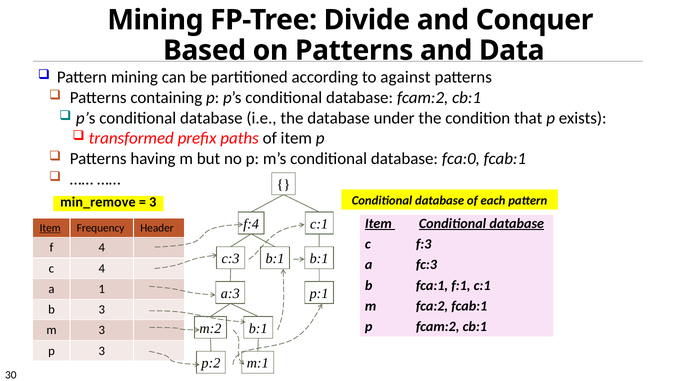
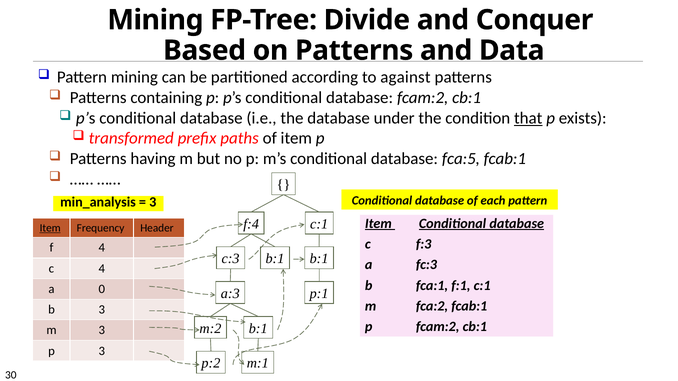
that underline: none -> present
fca:0: fca:0 -> fca:5
min_remove: min_remove -> min_analysis
1: 1 -> 0
